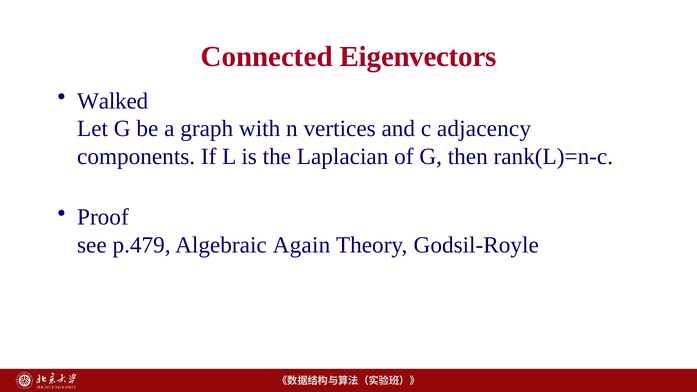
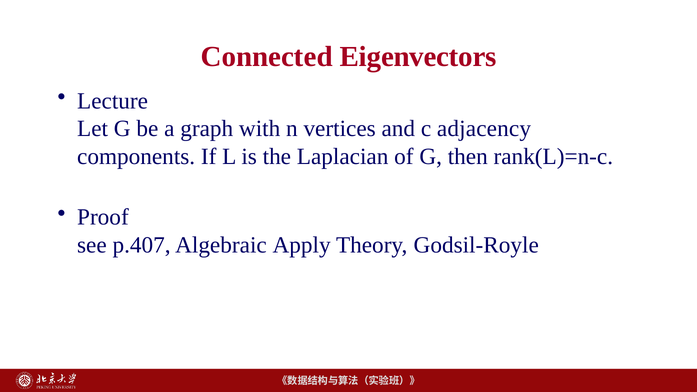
Walked: Walked -> Lecture
p.479: p.479 -> p.407
Again: Again -> Apply
